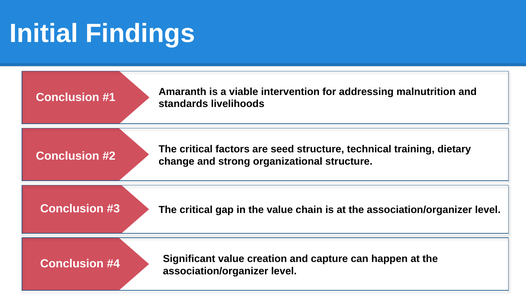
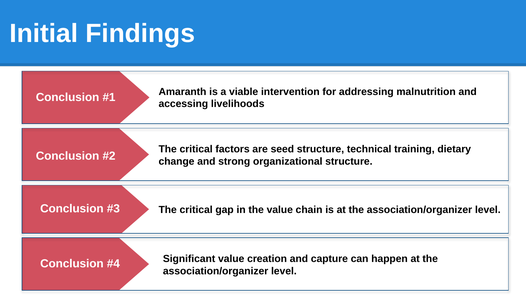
standards: standards -> accessing
